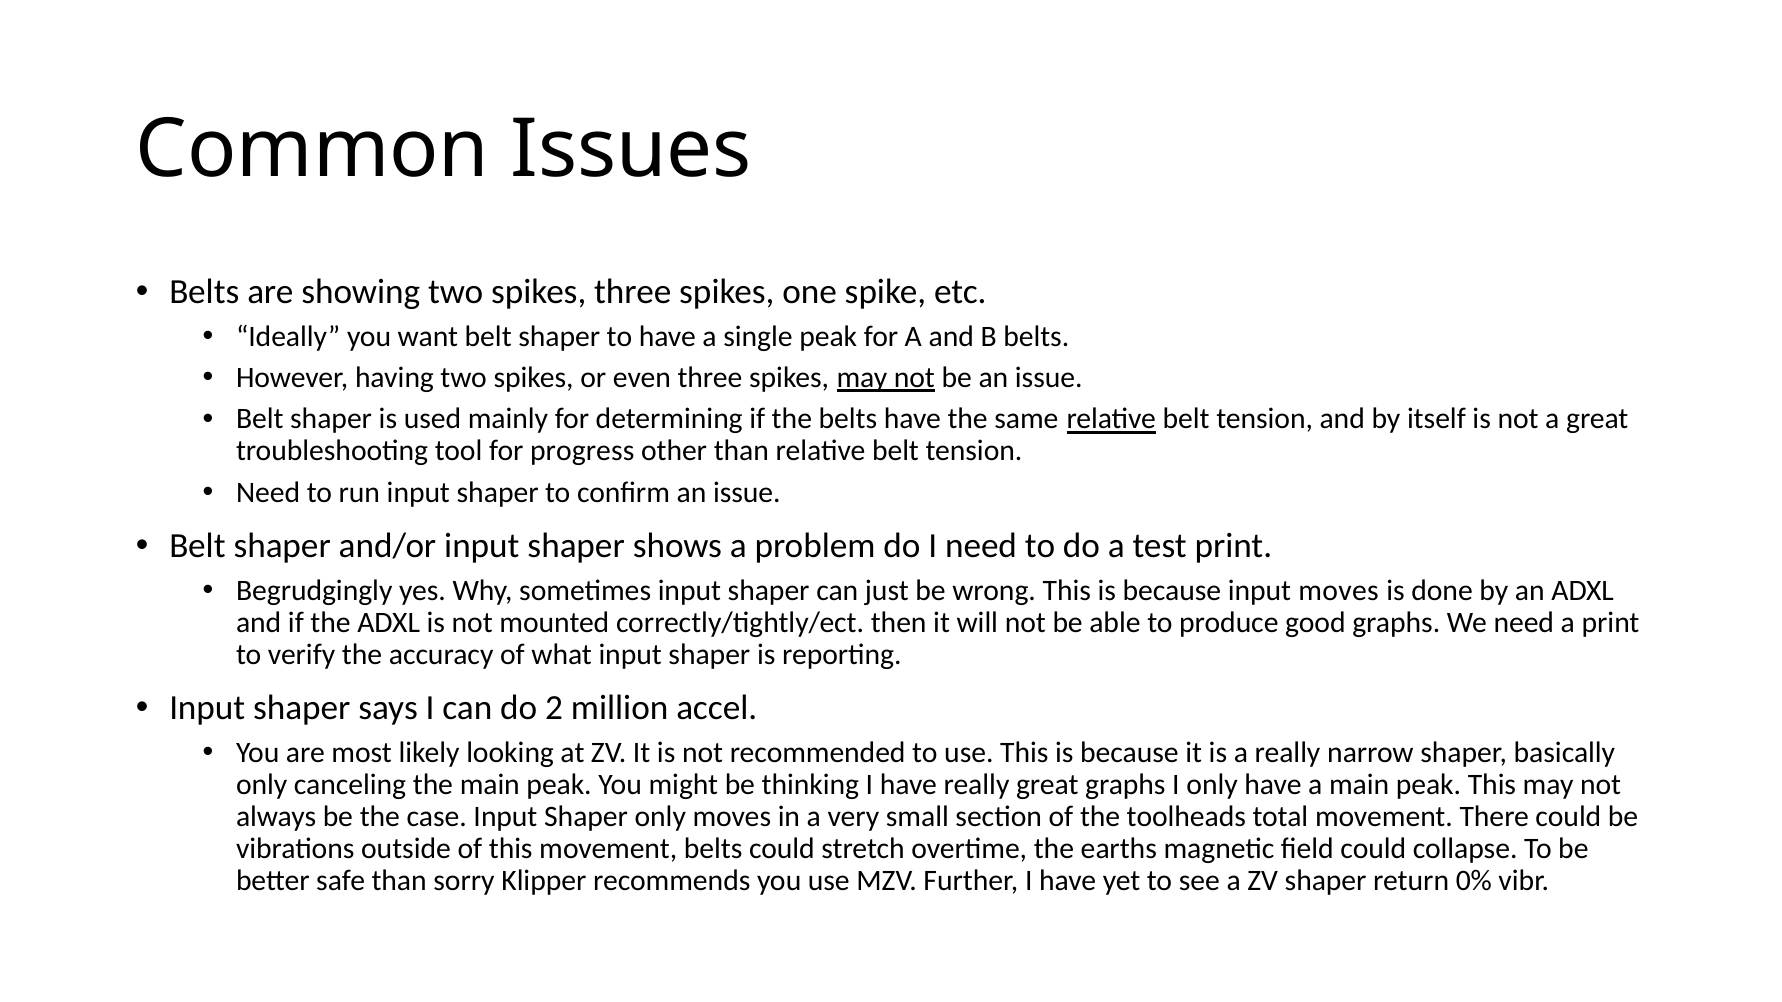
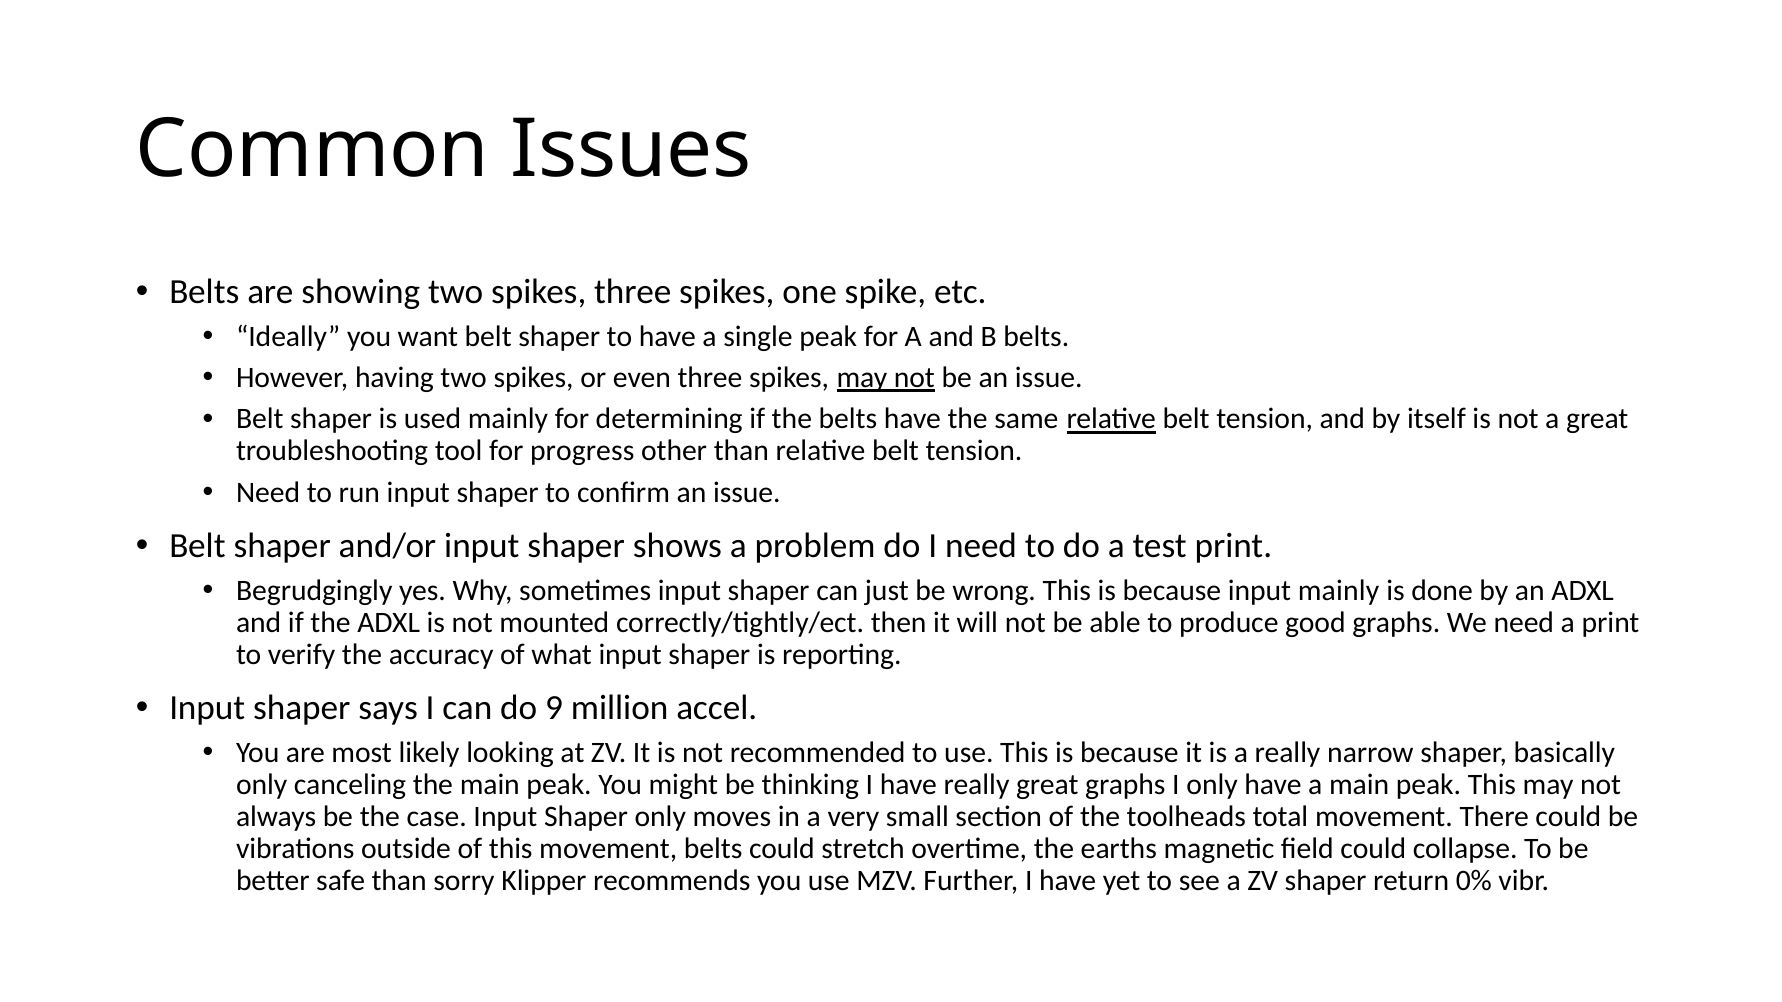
input moves: moves -> mainly
2: 2 -> 9
